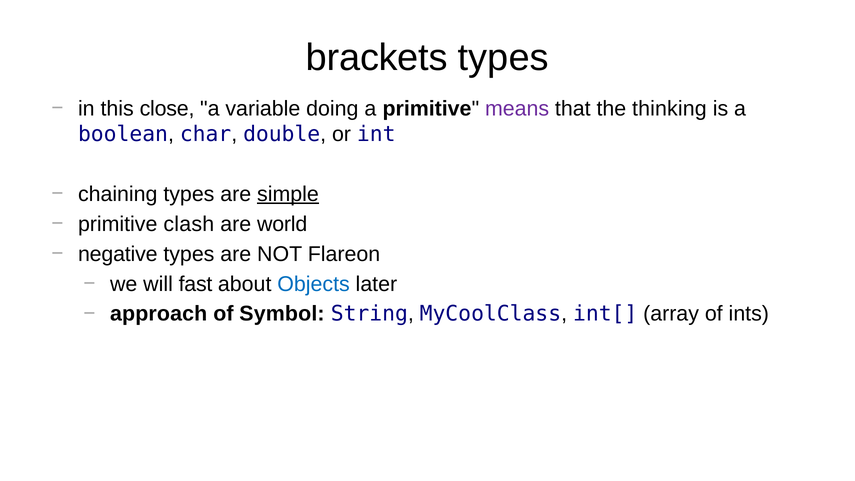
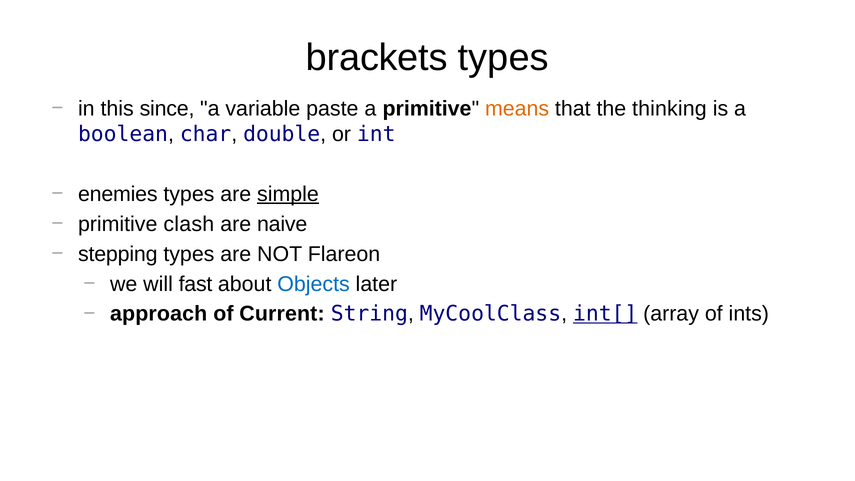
close: close -> since
doing: doing -> paste
means colour: purple -> orange
chaining: chaining -> enemies
world: world -> naive
negative: negative -> stepping
Symbol: Symbol -> Current
int[ underline: none -> present
